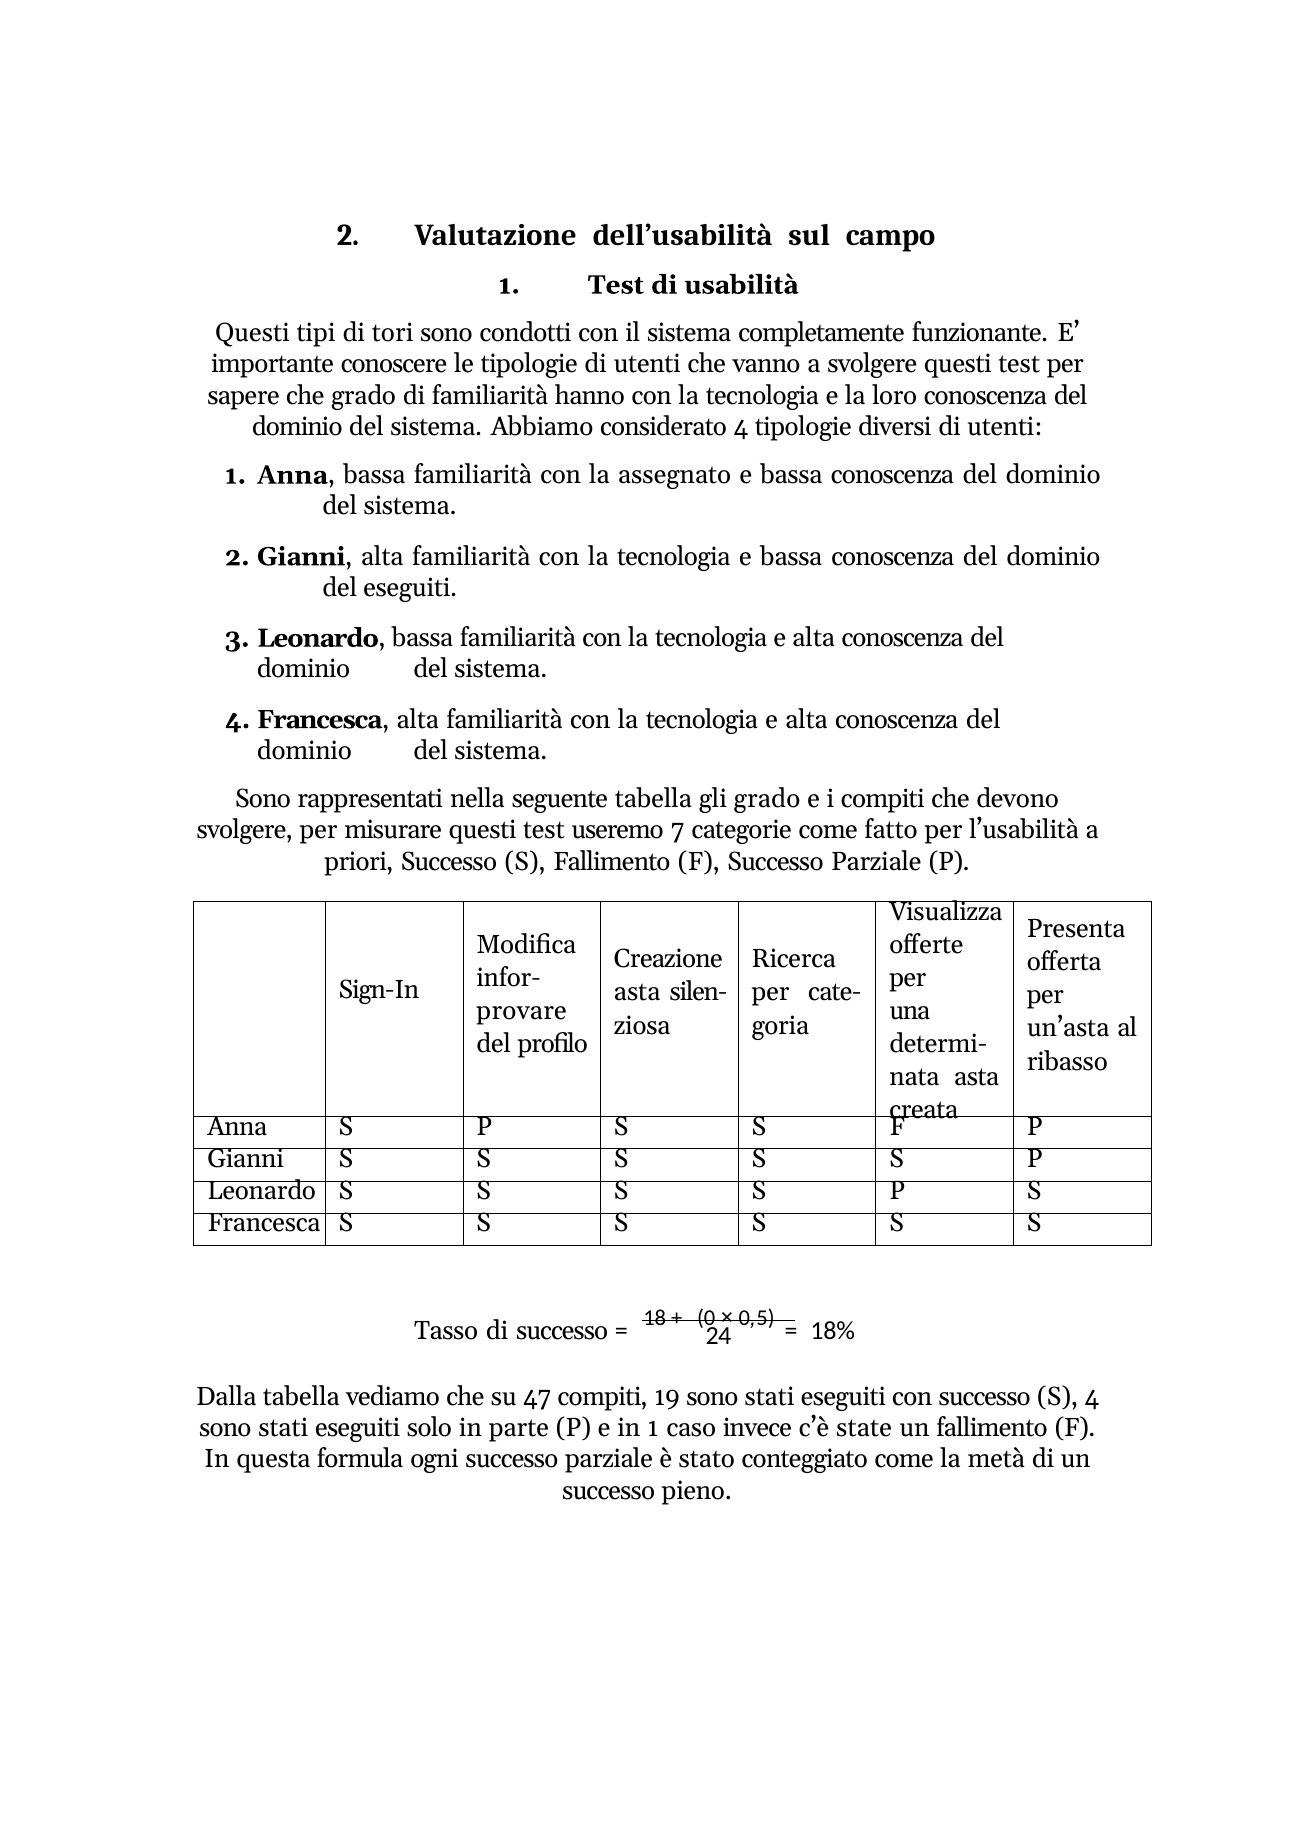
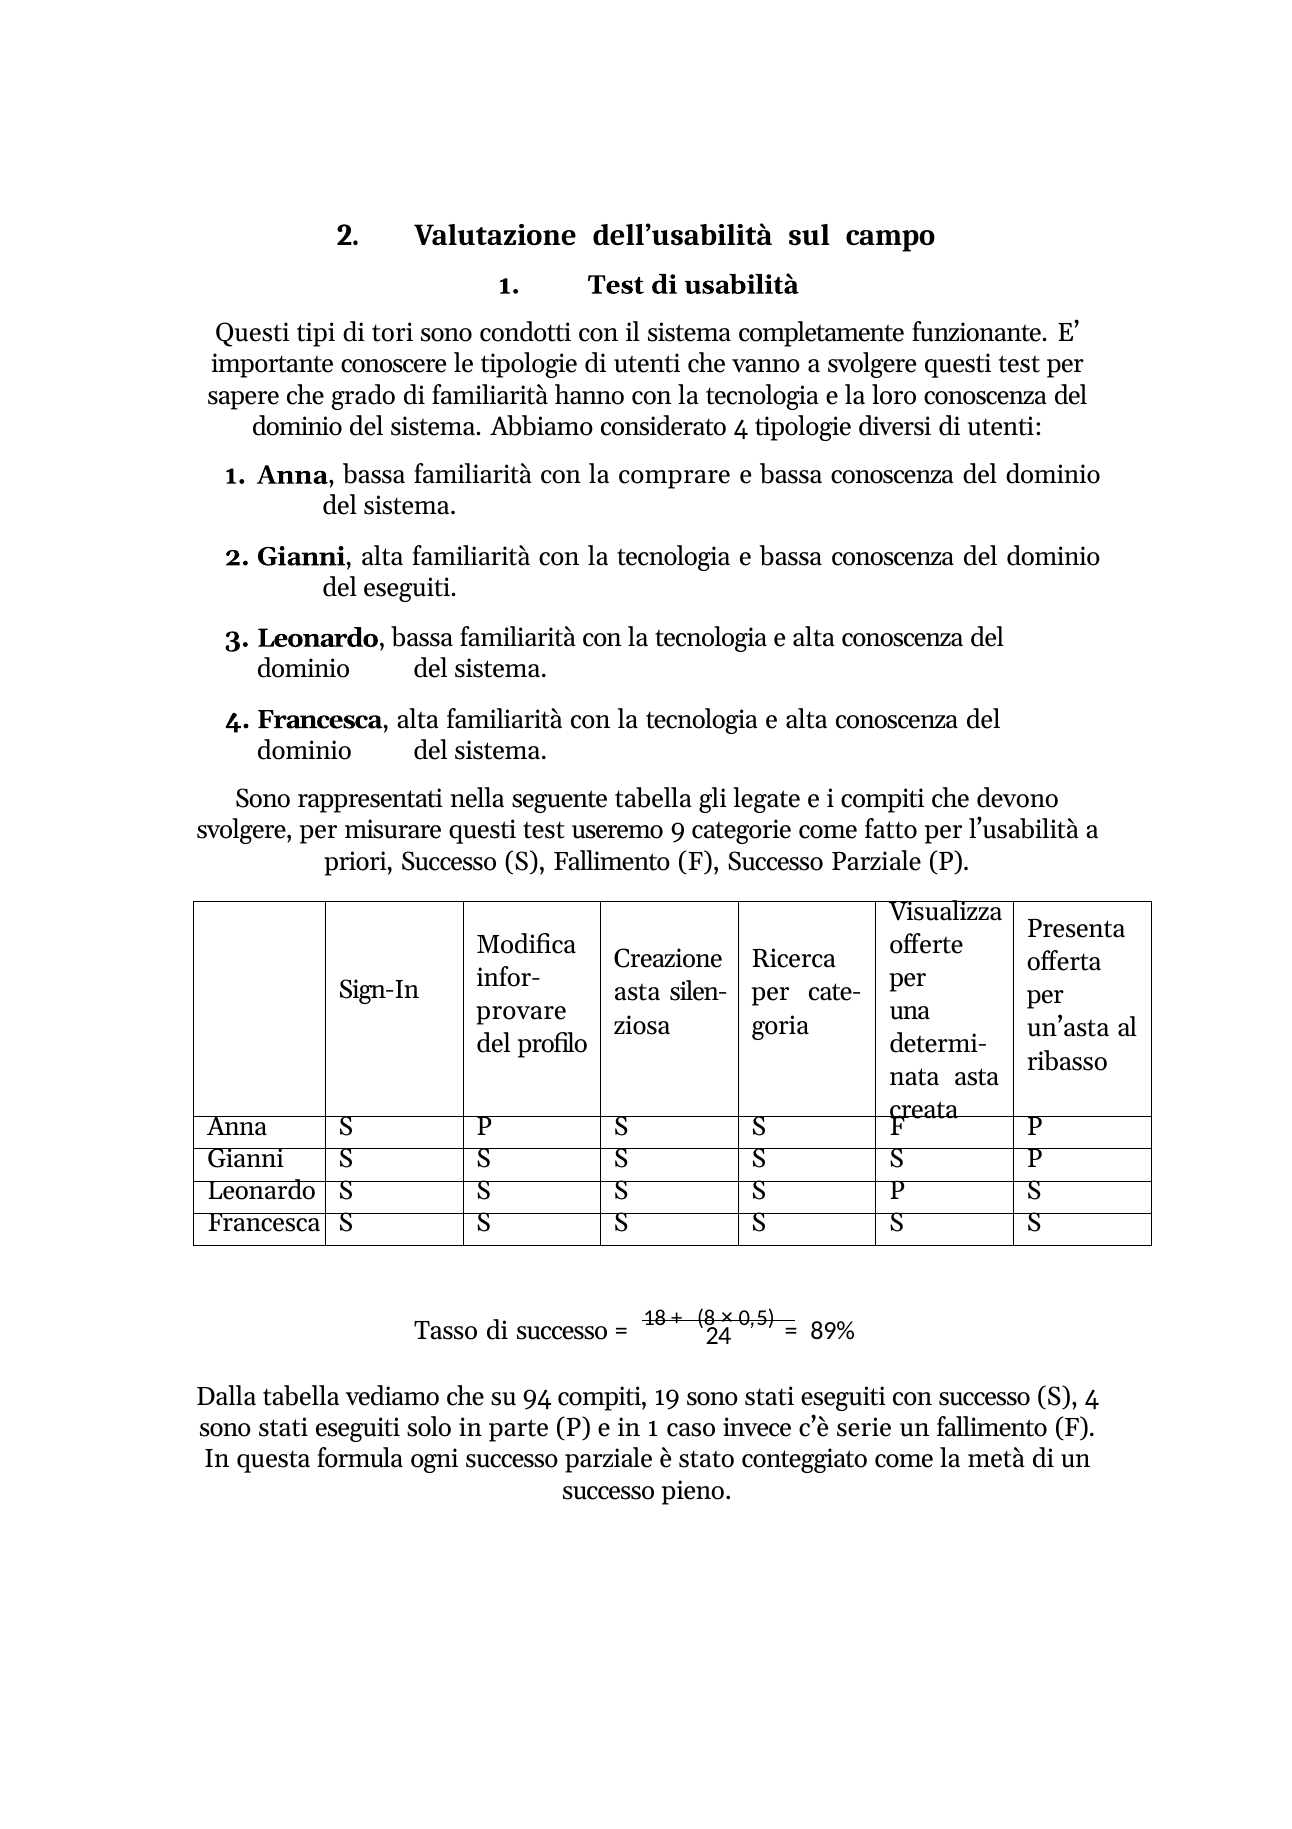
assegnato: assegnato -> comprare
gli grado: grado -> legate
7: 7 -> 9
0: 0 -> 8
18%: 18% -> 89%
47: 47 -> 94
state: state -> serie
